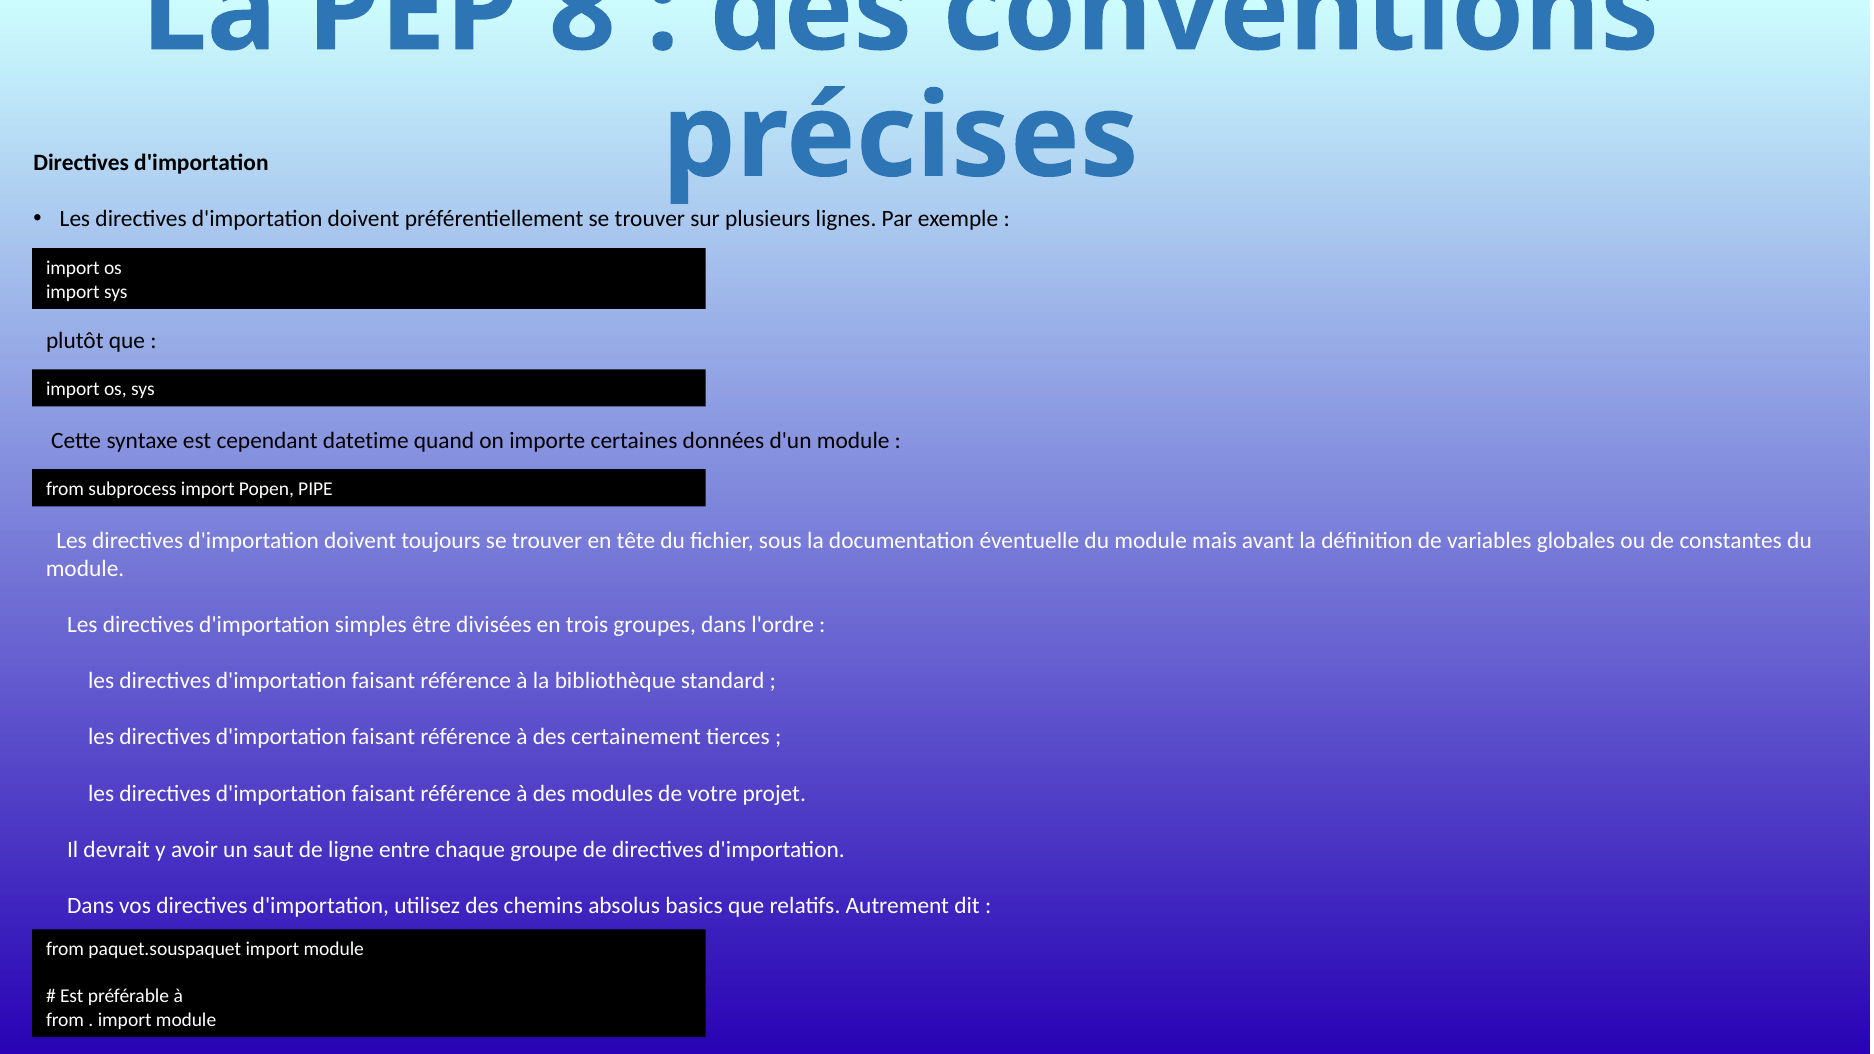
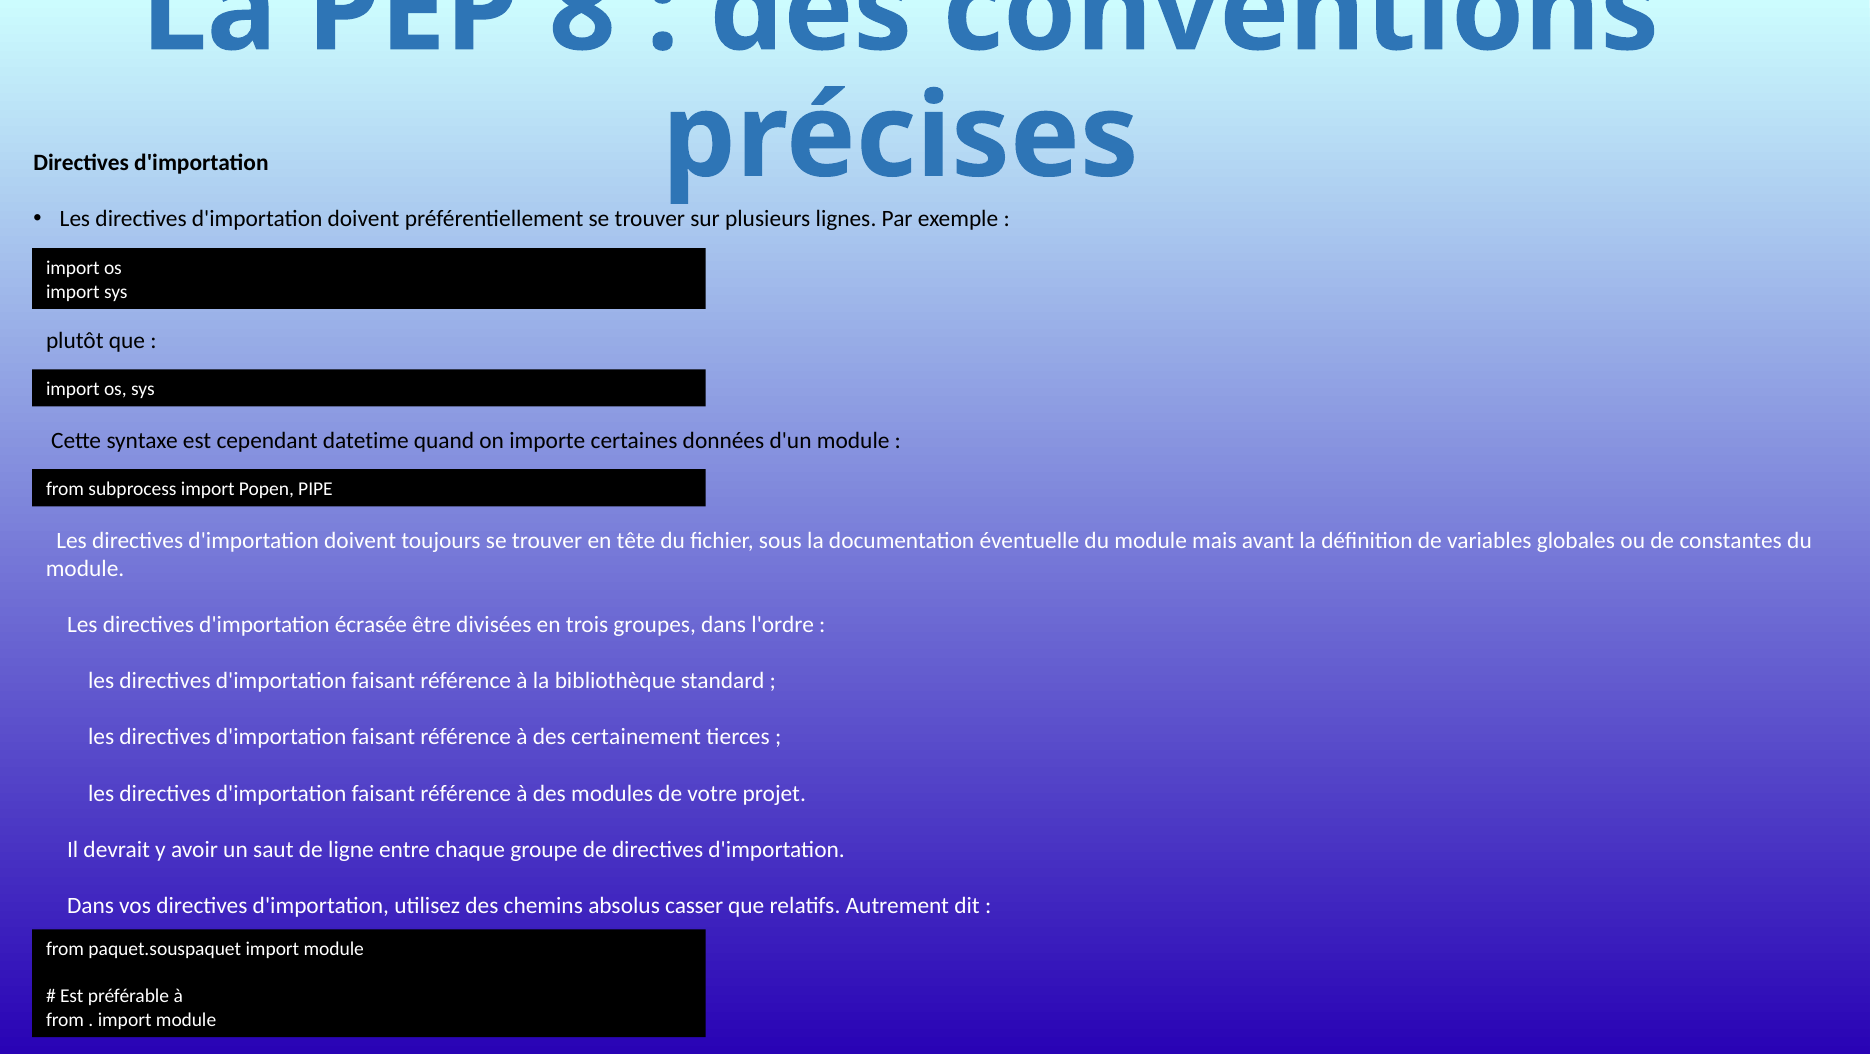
simples: simples -> écrasée
basics: basics -> casser
